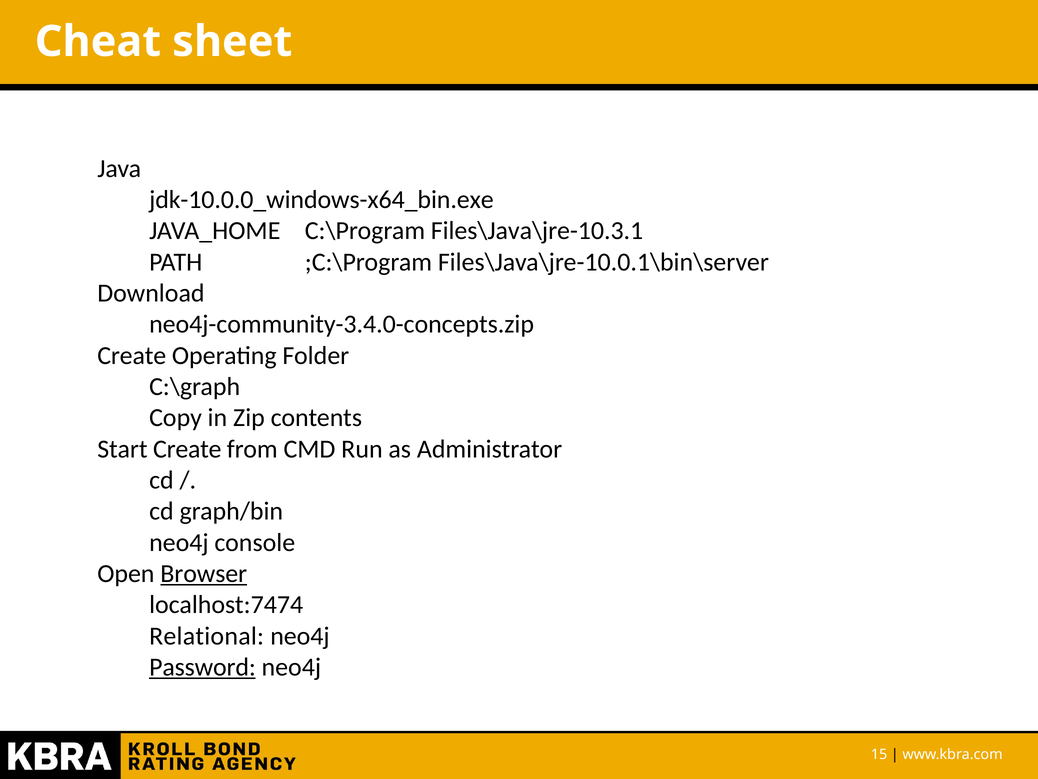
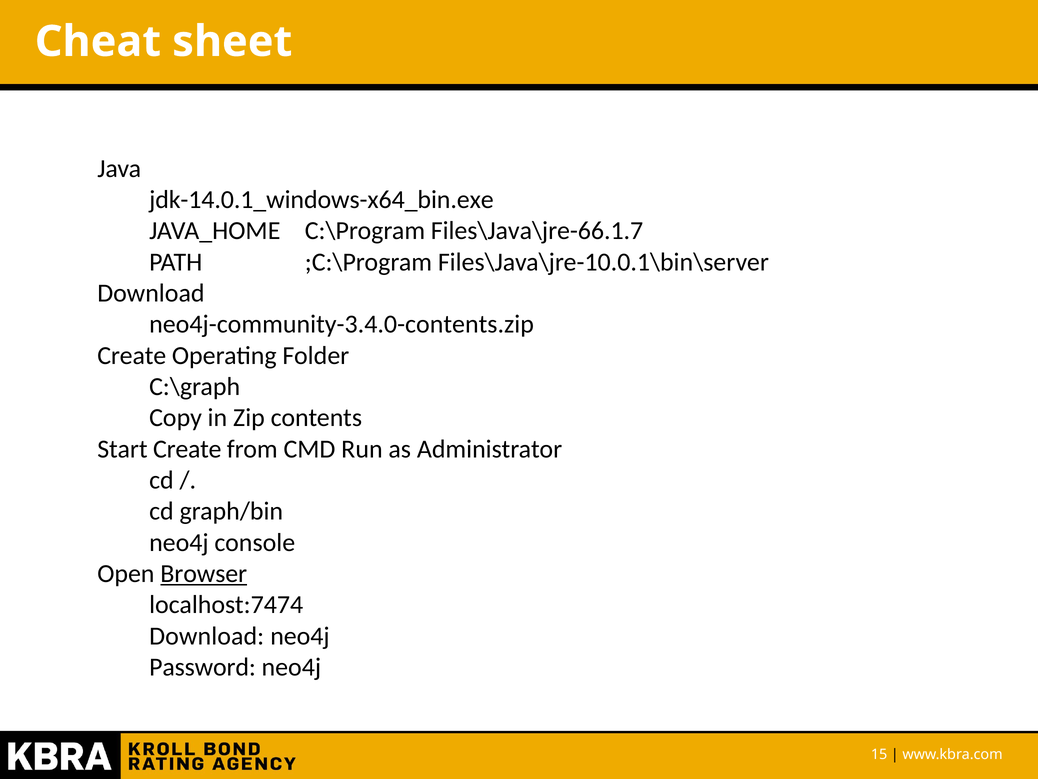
jdk-10.0.0_windows-x64_bin.exe: jdk-10.0.0_windows-x64_bin.exe -> jdk-14.0.1_windows-x64_bin.exe
Files\Java\jre-10.3.1: Files\Java\jre-10.3.1 -> Files\Java\jre-66.1.7
neo4j-community-3.4.0-concepts.zip: neo4j-community-3.4.0-concepts.zip -> neo4j-community-3.4.0-contents.zip
Relational at (207, 636): Relational -> Download
Password underline: present -> none
